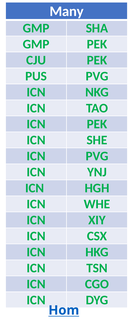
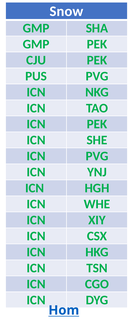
Many: Many -> Snow
